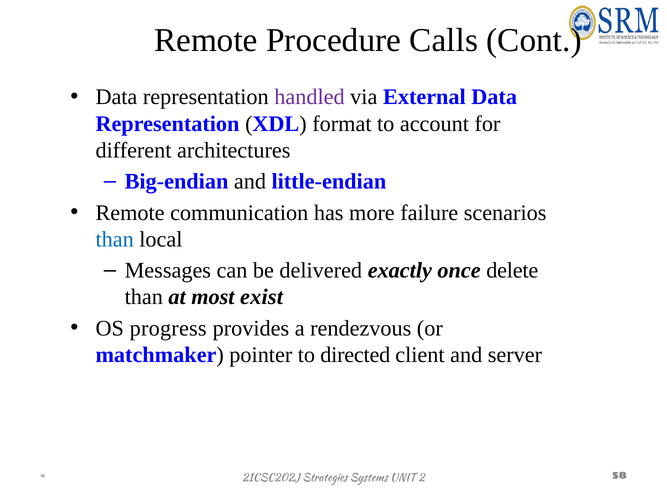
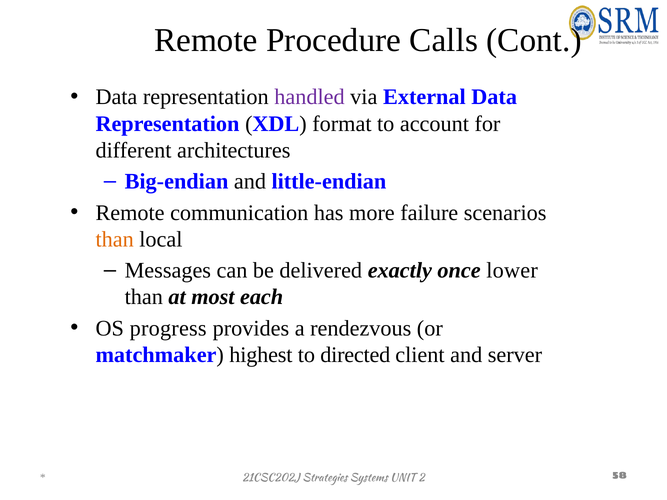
than at (115, 239) colour: blue -> orange
delete: delete -> lower
exist: exist -> each
pointer: pointer -> highest
